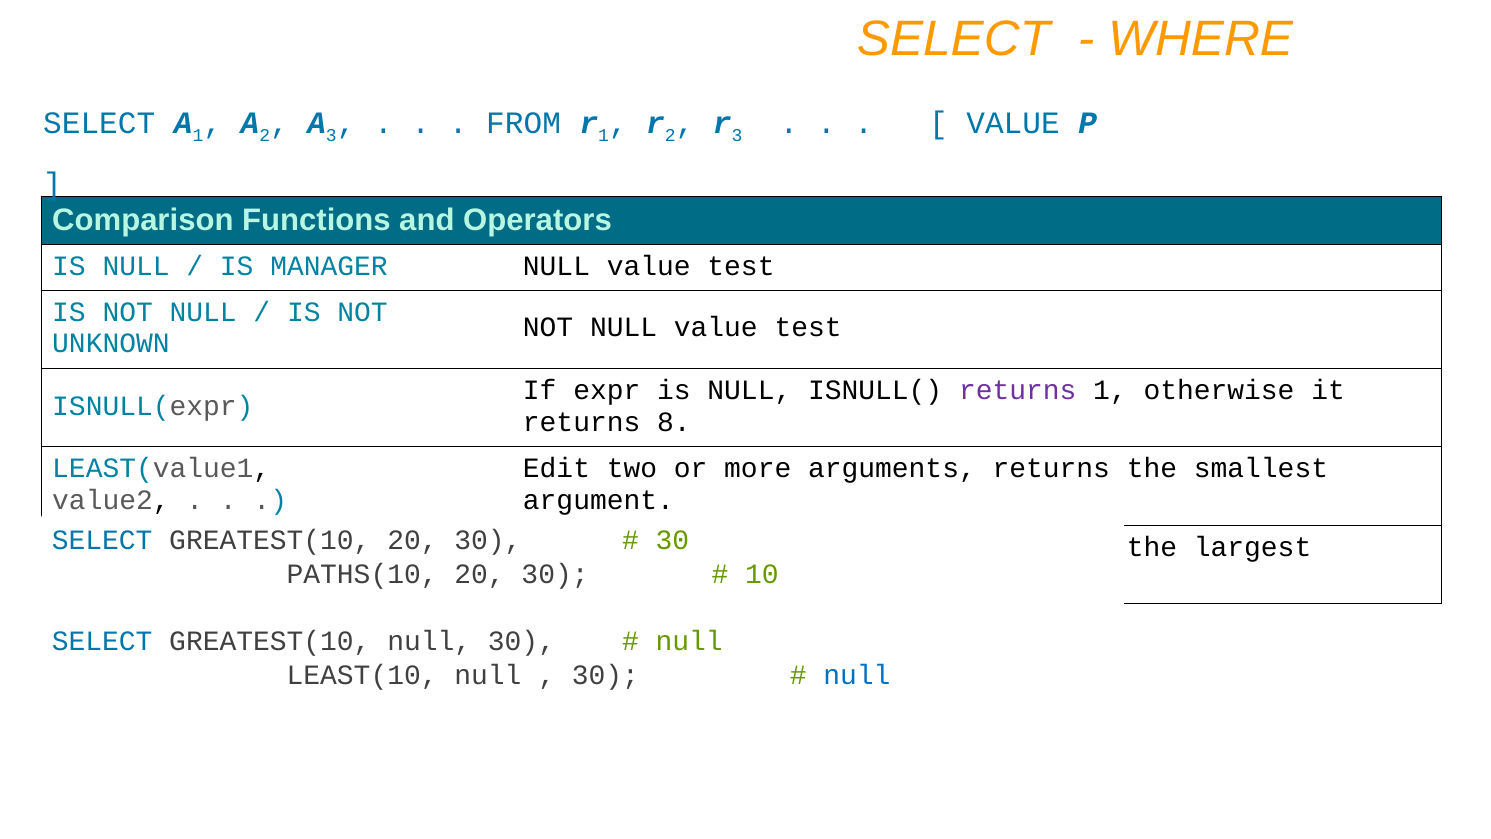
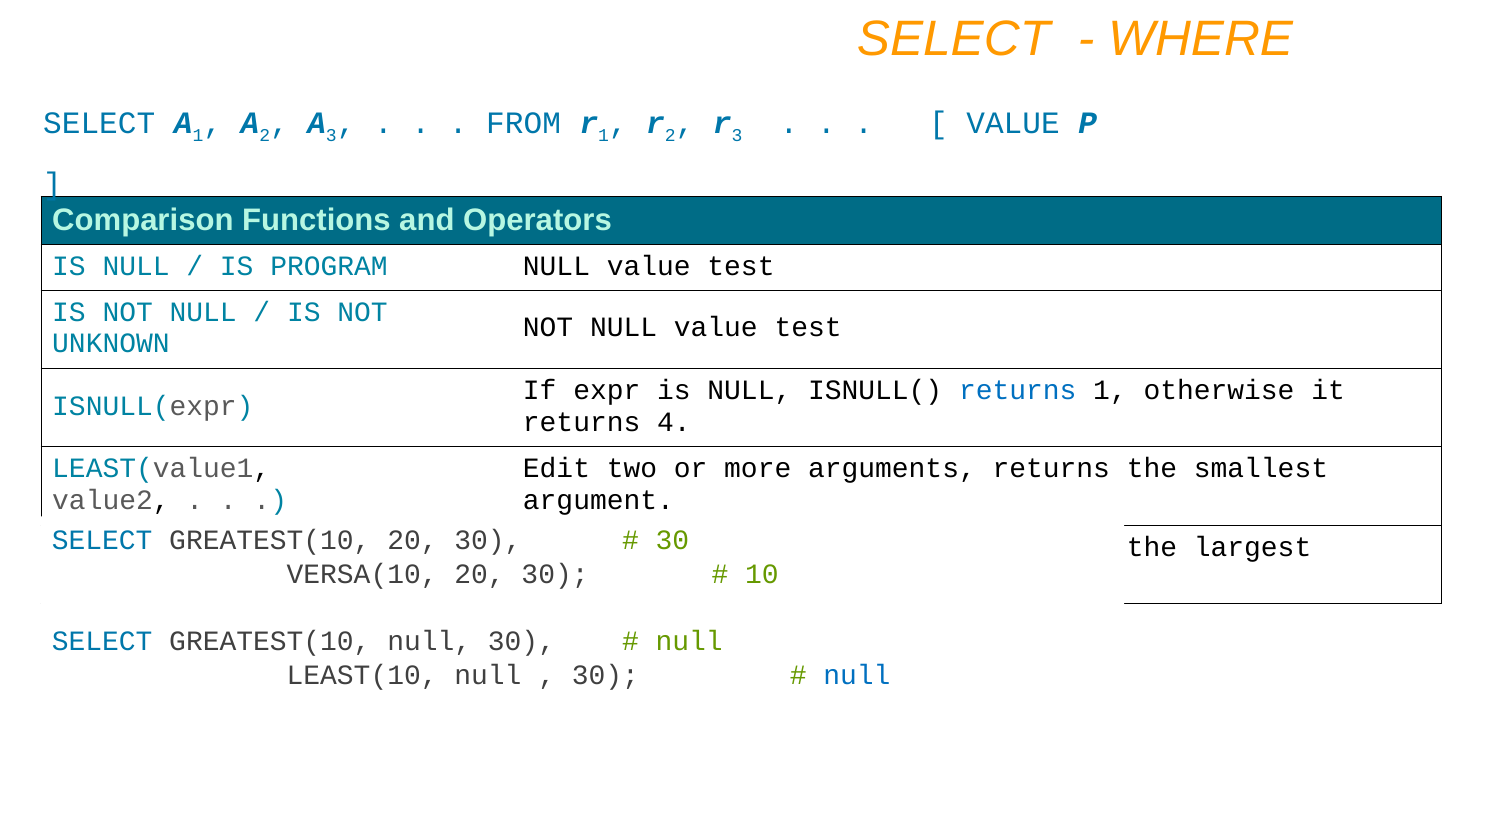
MANAGER: MANAGER -> PROGRAM
returns at (1018, 390) colour: purple -> blue
8: 8 -> 4
PATHS(10: PATHS(10 -> VERSA(10
